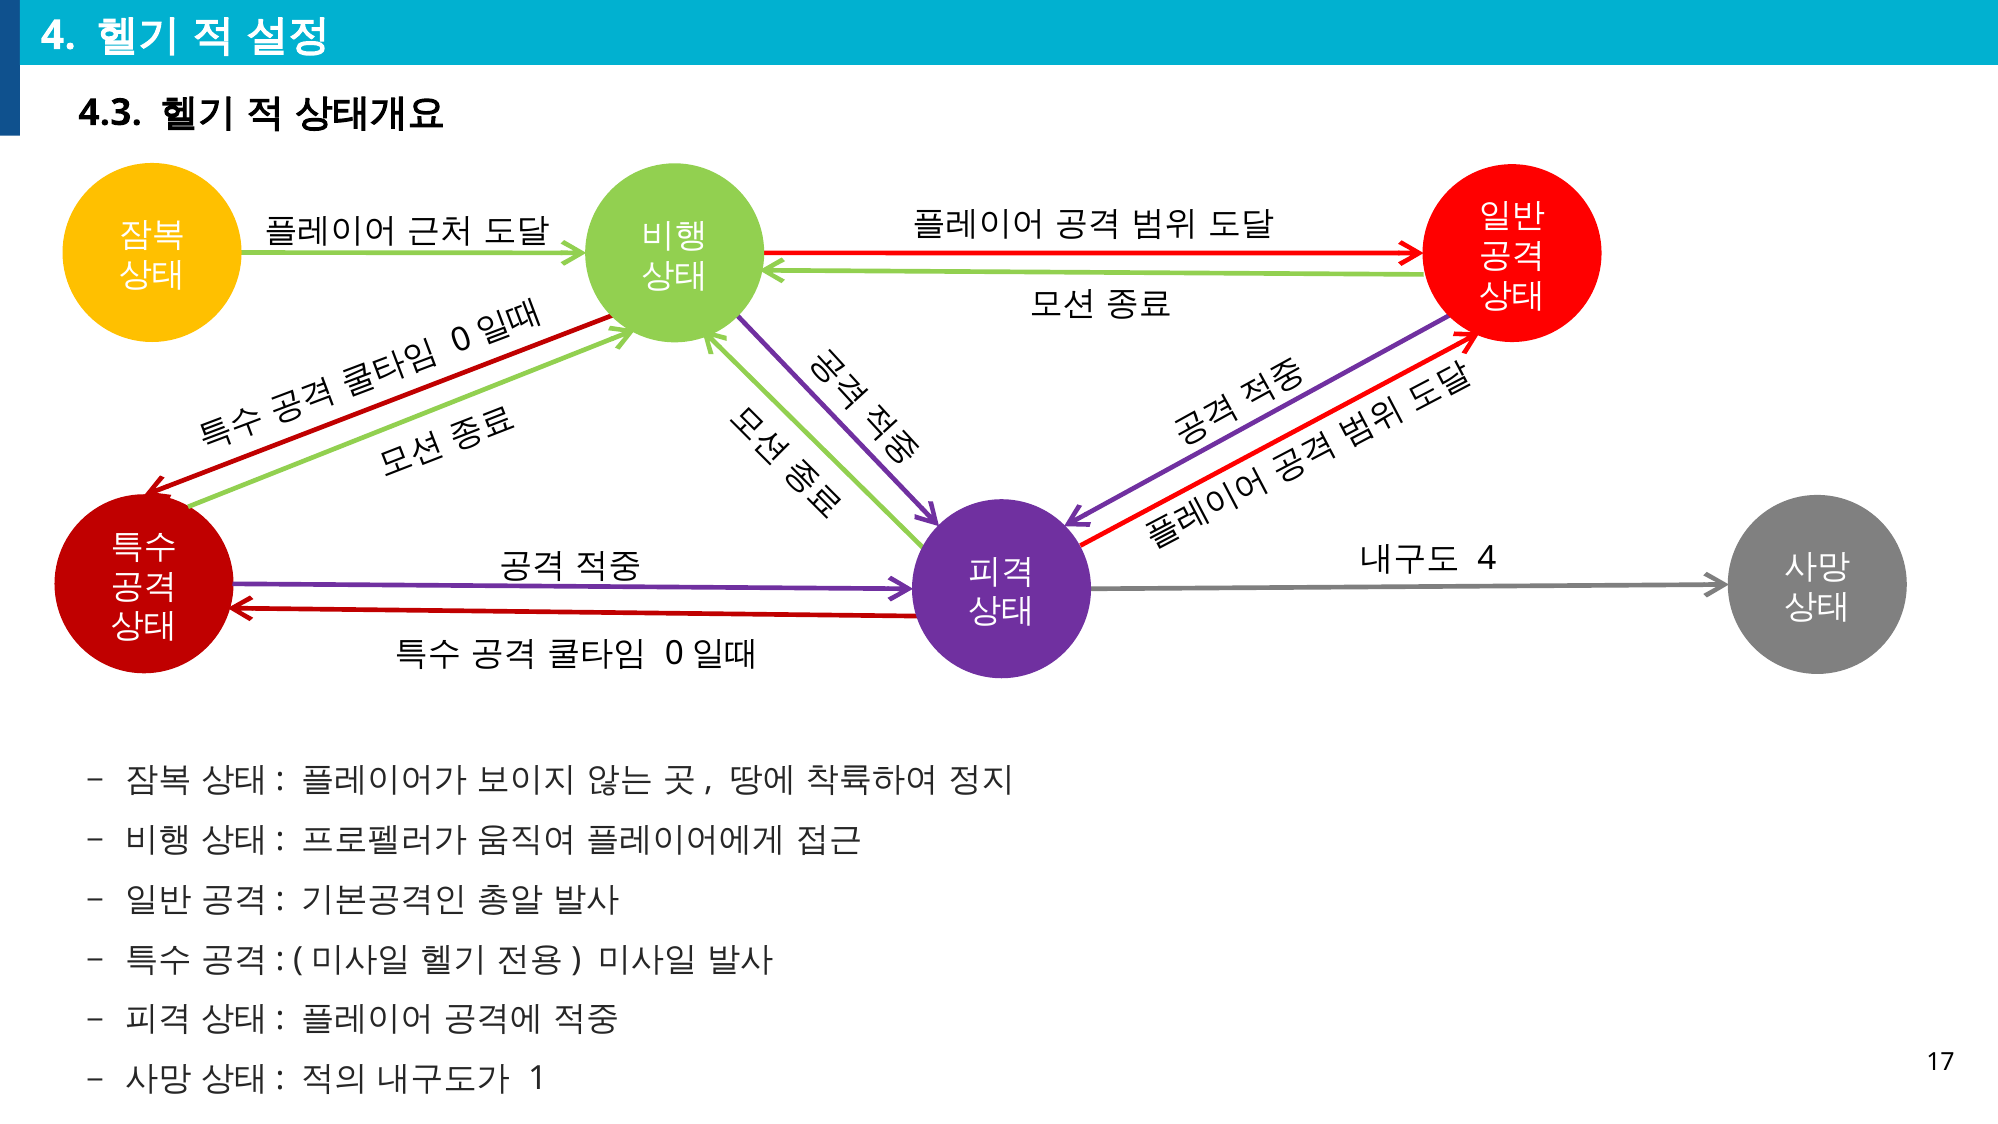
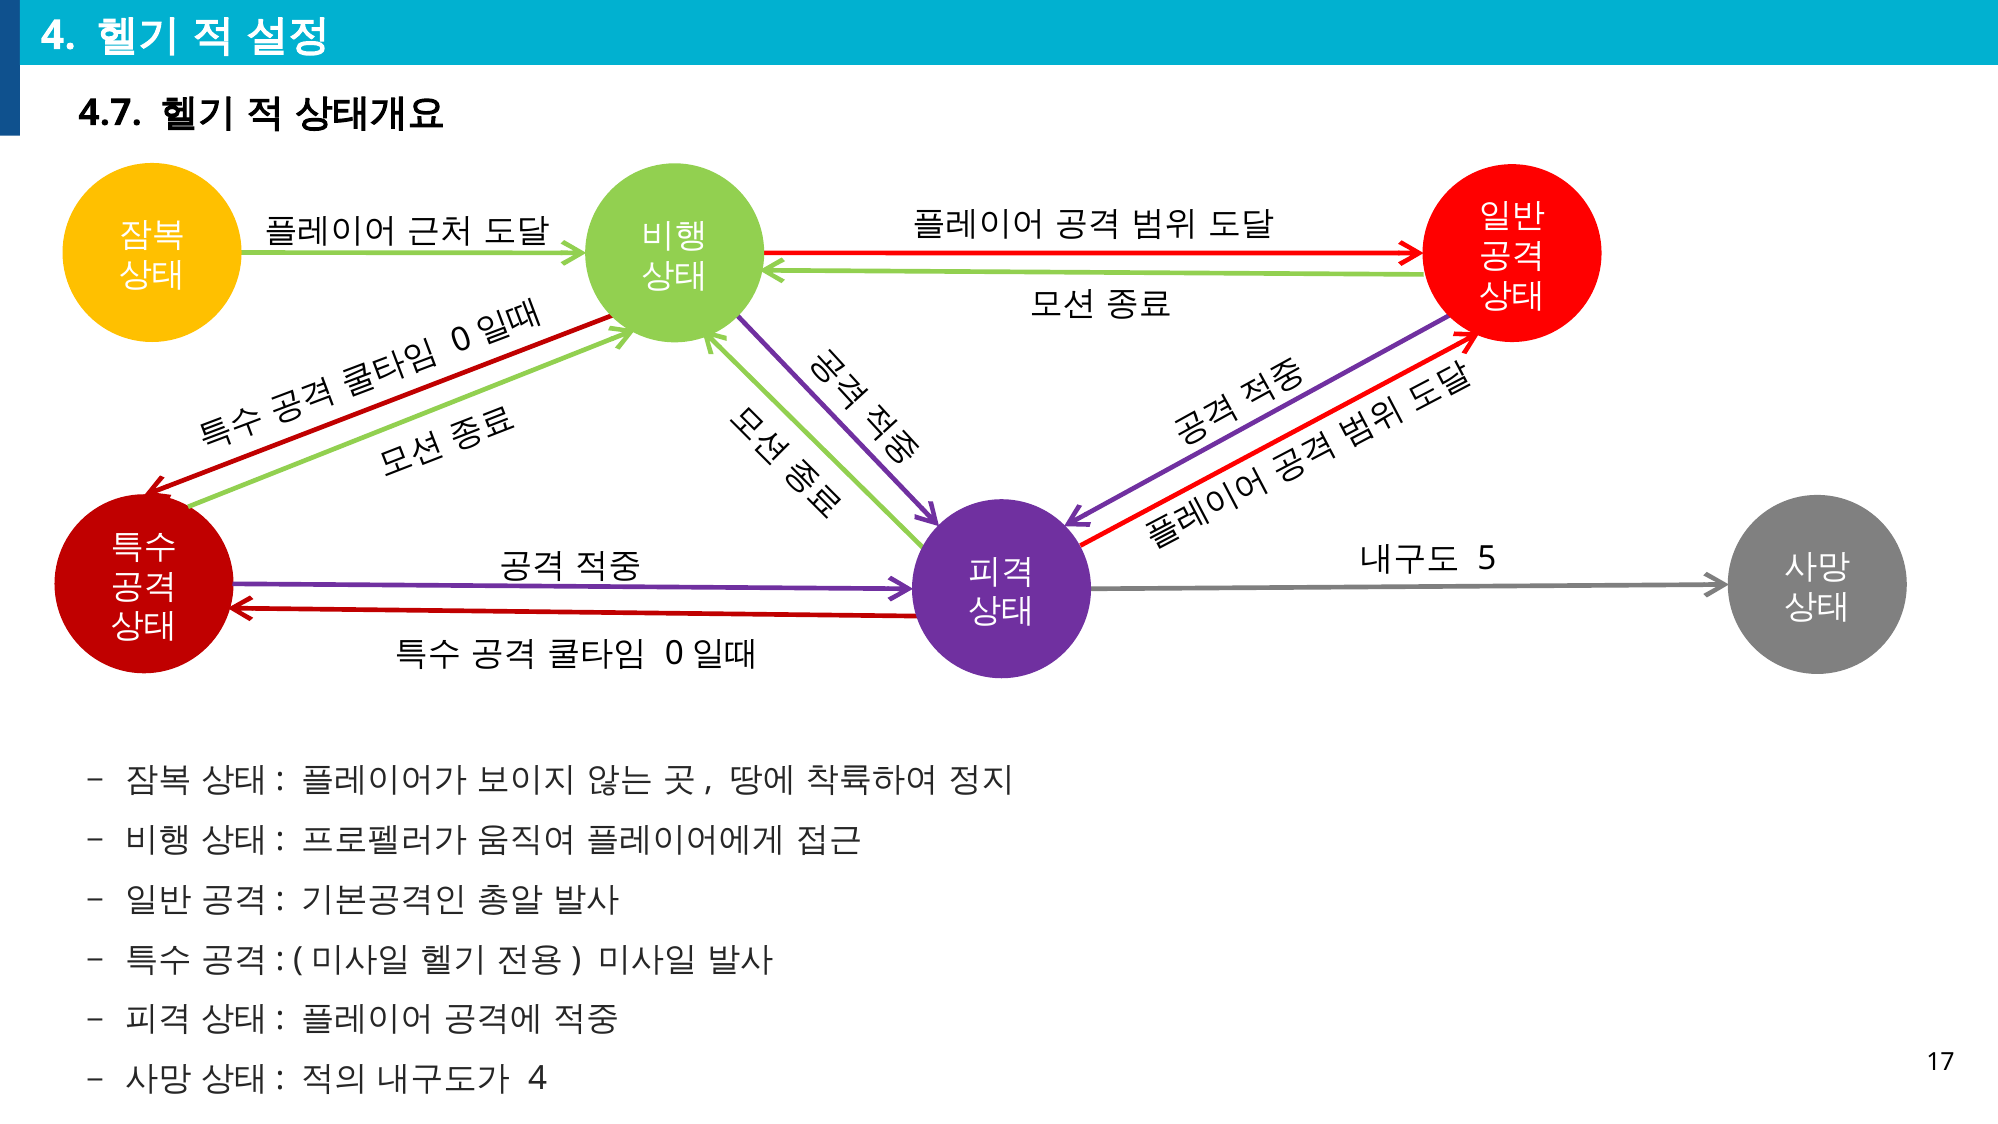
4.3: 4.3 -> 4.7
4 at (1487, 558): 4 -> 5
1 at (538, 1079): 1 -> 4
